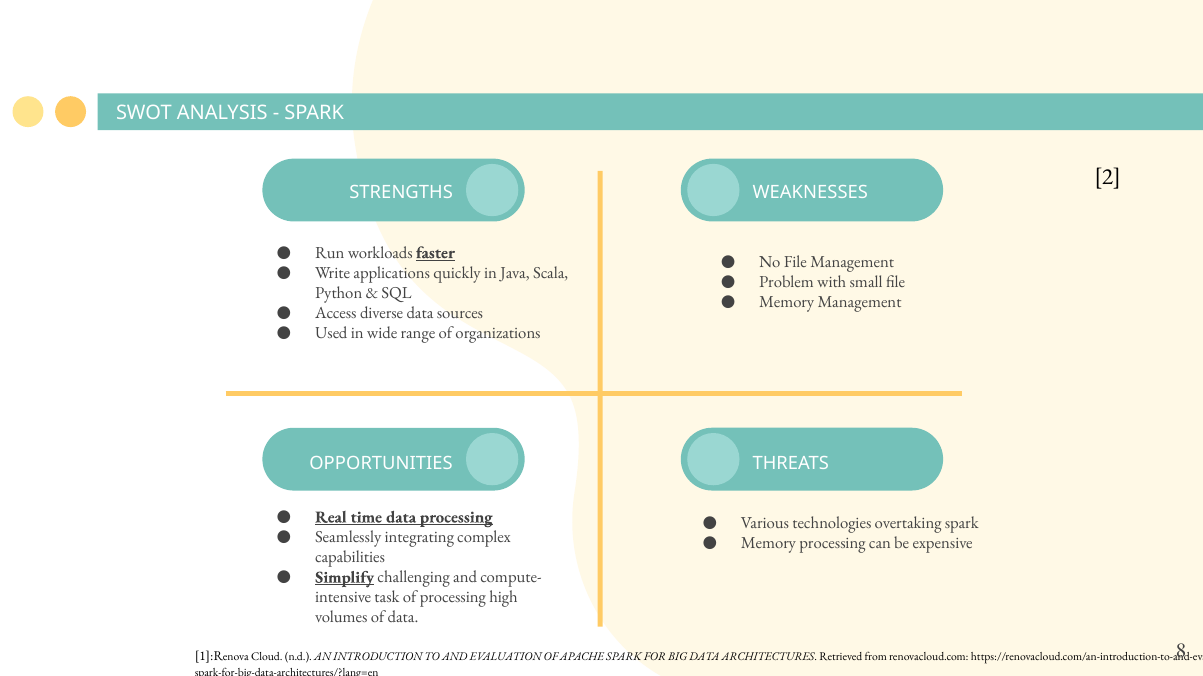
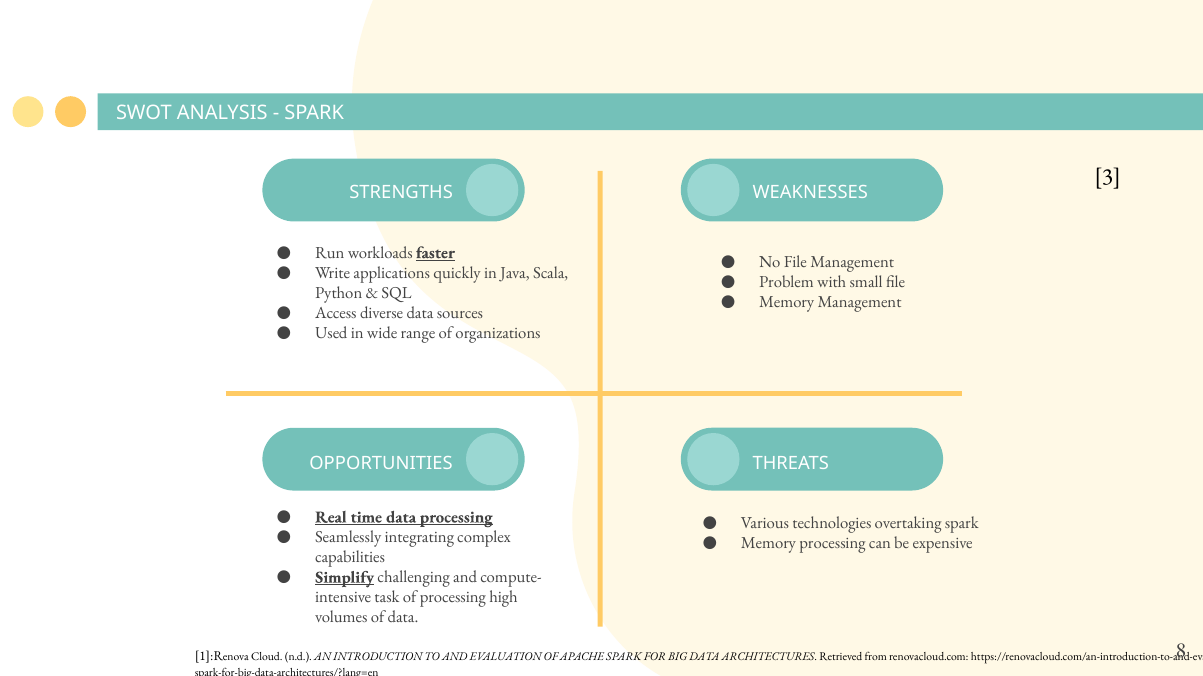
2: 2 -> 3
